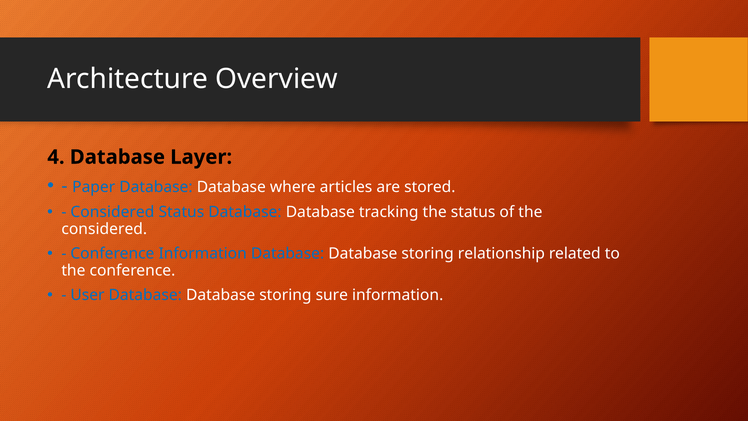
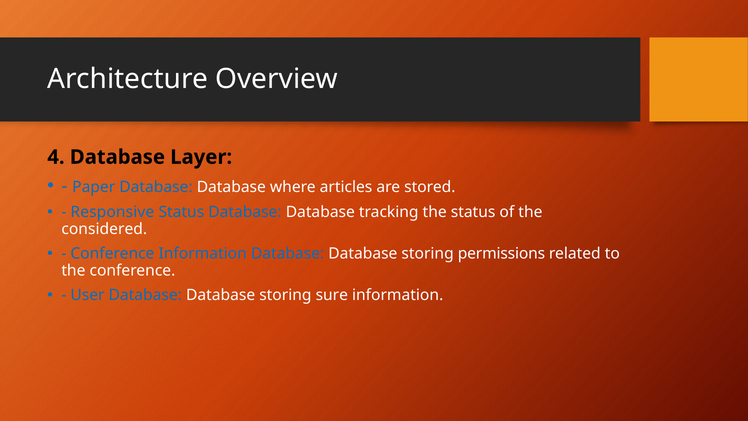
Considered at (112, 212): Considered -> Responsive
relationship: relationship -> permissions
